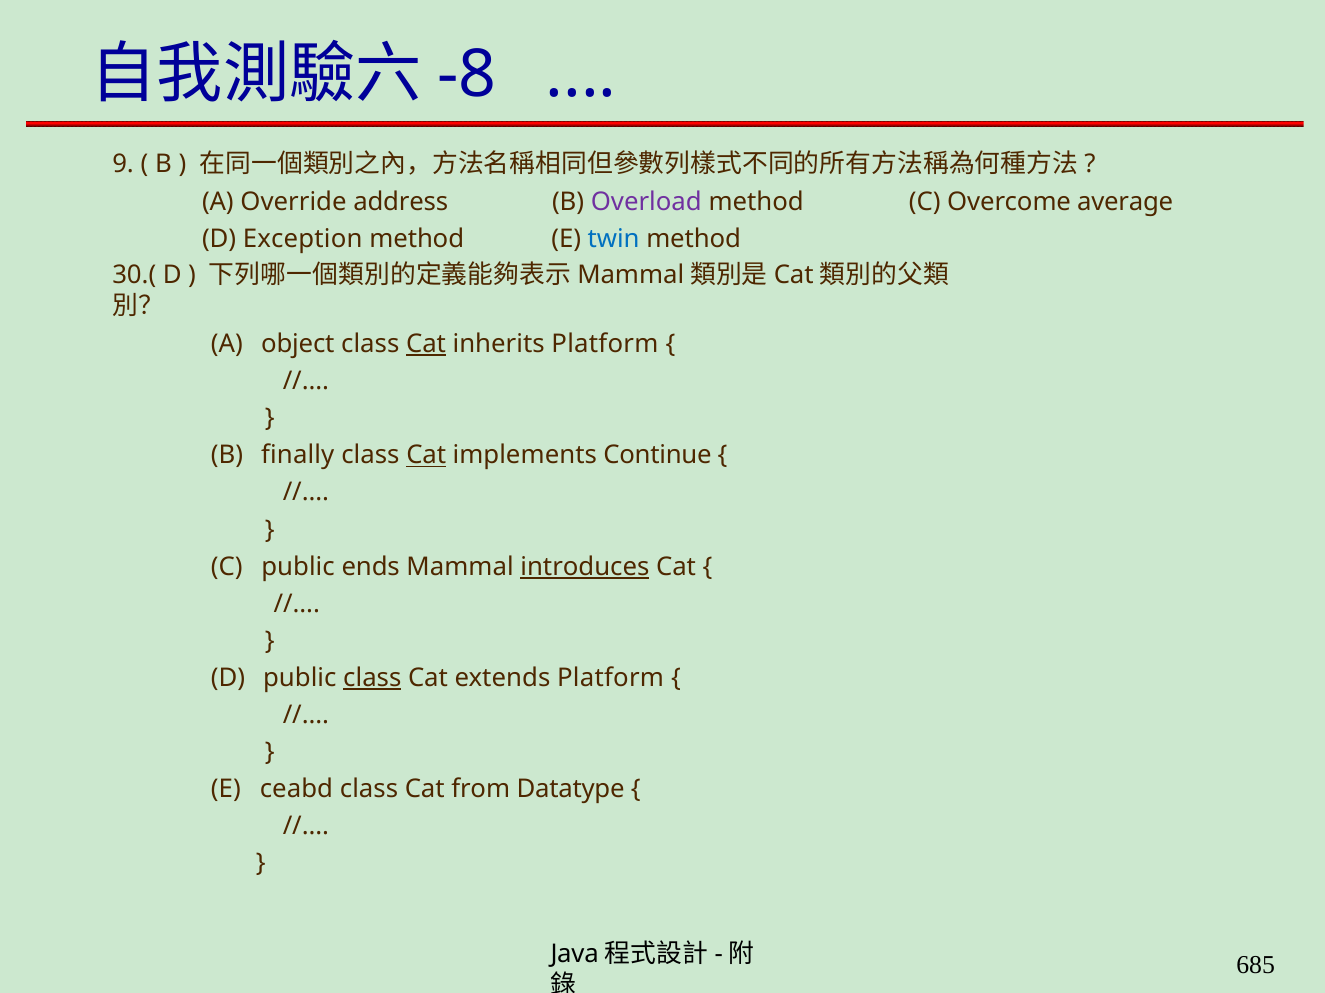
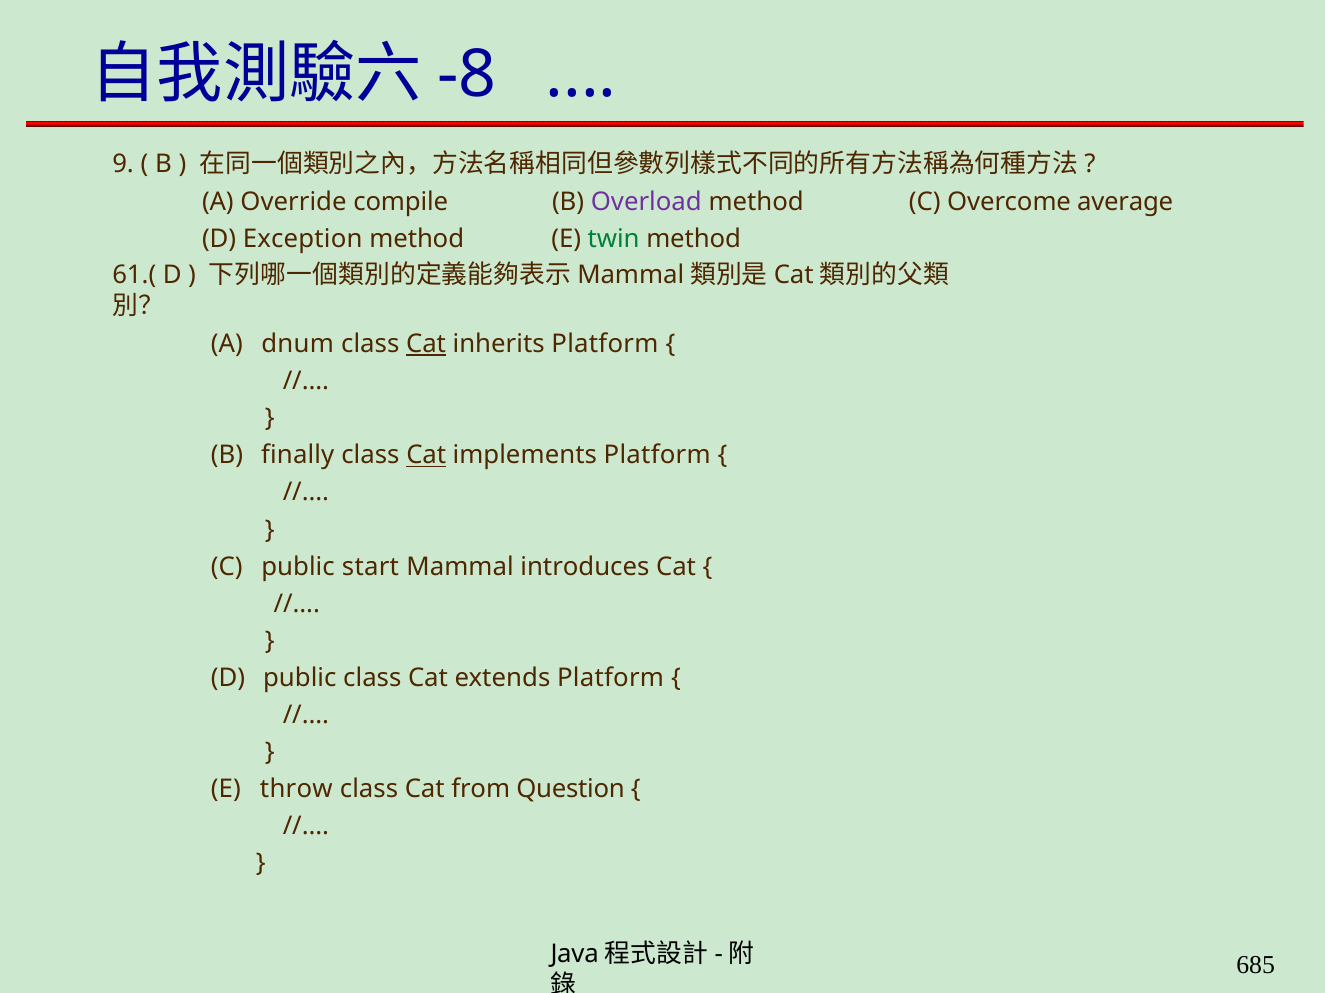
address: address -> compile
twin colour: blue -> green
30.(: 30.( -> 61.(
object: object -> dnum
implements Continue: Continue -> Platform
ends: ends -> start
introduces underline: present -> none
class at (372, 678) underline: present -> none
ceabd: ceabd -> throw
Datatype: Datatype -> Question
